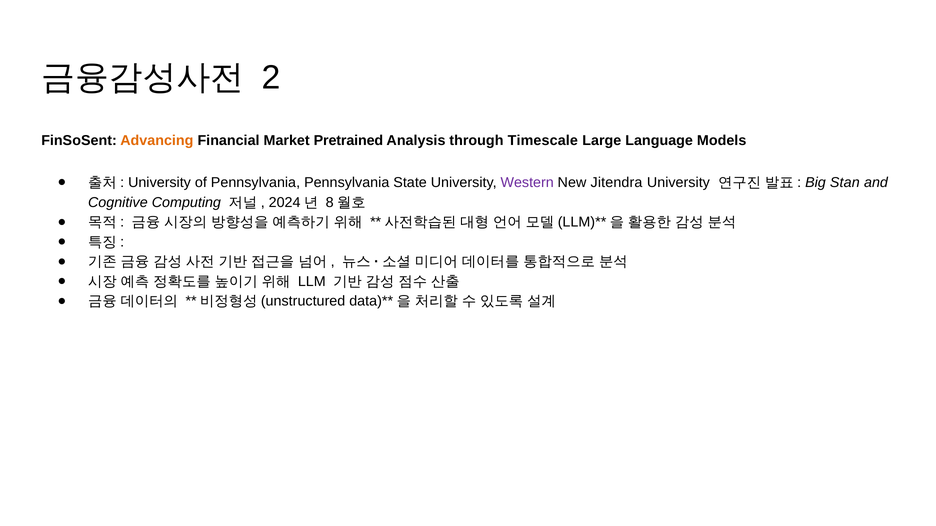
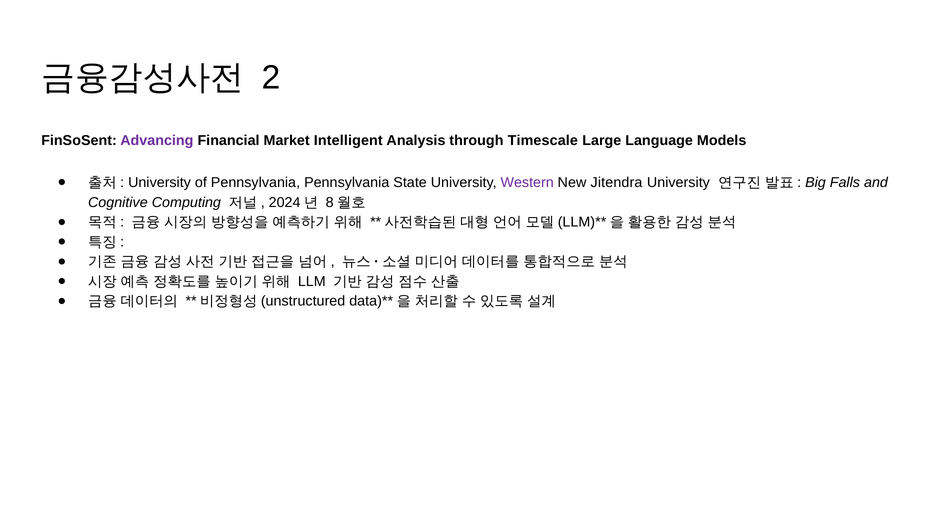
Advancing colour: orange -> purple
Pretrained: Pretrained -> Intelligent
Stan: Stan -> Falls
